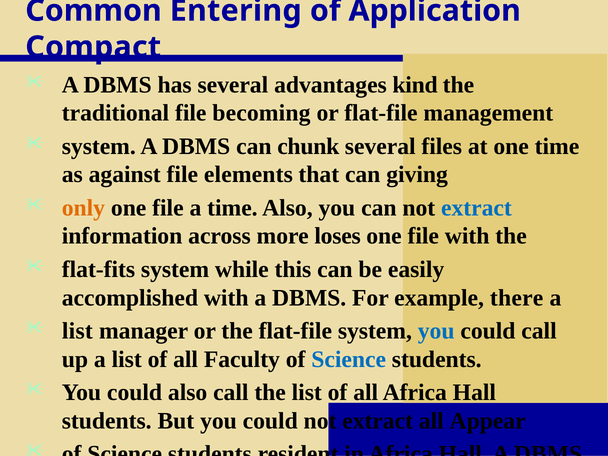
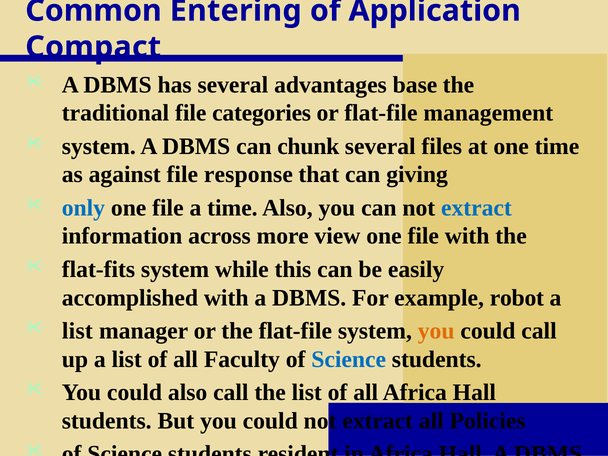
kind: kind -> base
becoming: becoming -> categories
elements: elements -> response
only colour: orange -> blue
loses: loses -> view
there: there -> robot
you at (436, 331) colour: blue -> orange
Appear: Appear -> Policies
